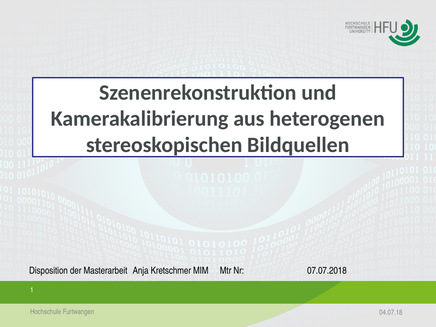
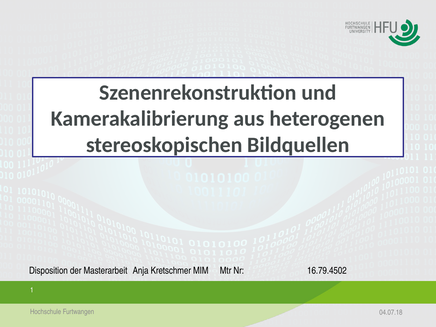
07.07.2018: 07.07.2018 -> 16.79.4502
